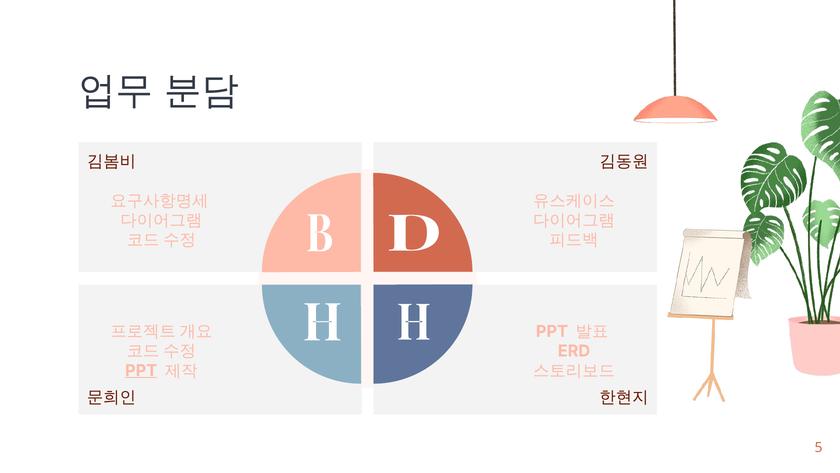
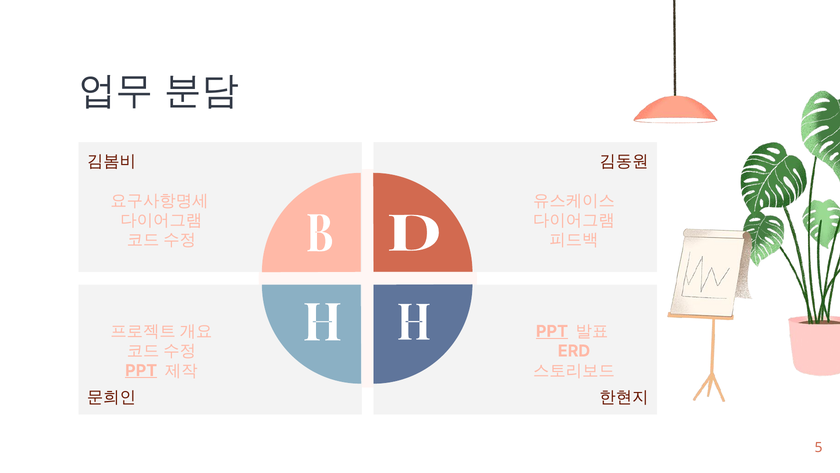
PPT at (552, 331) underline: none -> present
